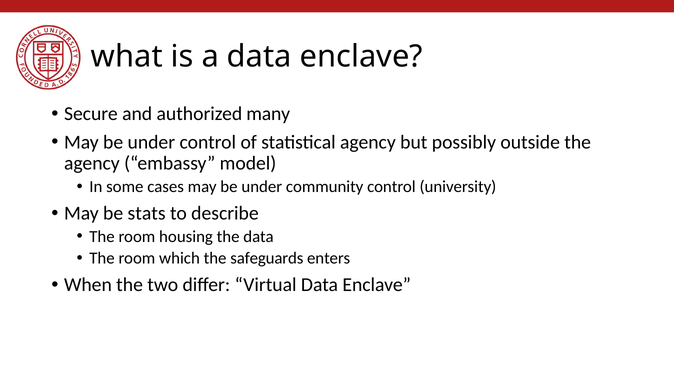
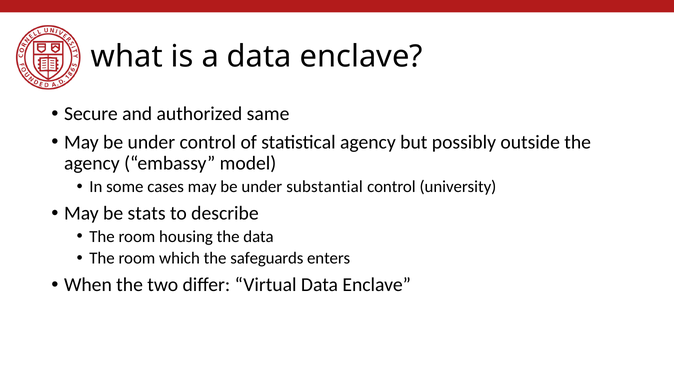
many: many -> same
community: community -> substantial
